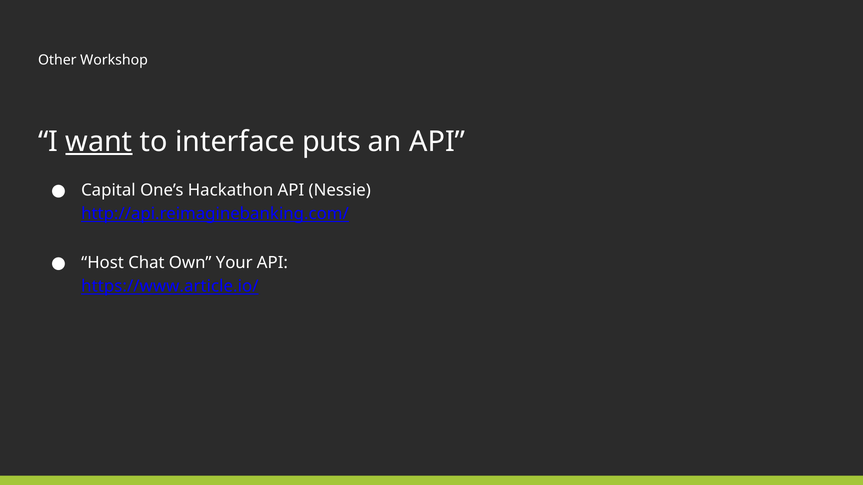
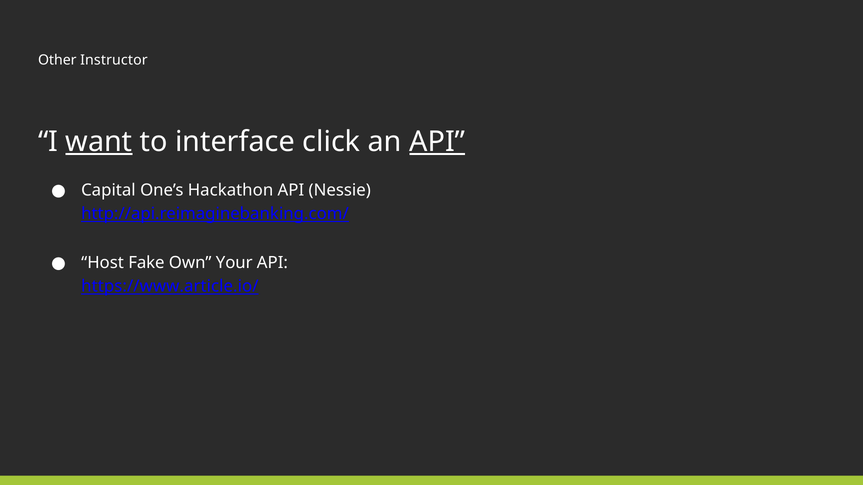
Workshop: Workshop -> Instructor
puts: puts -> click
API at (437, 142) underline: none -> present
Chat: Chat -> Fake
